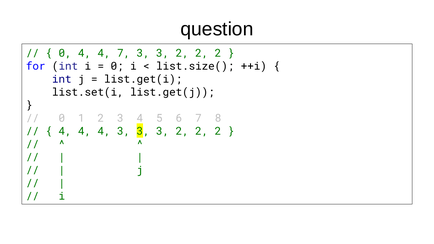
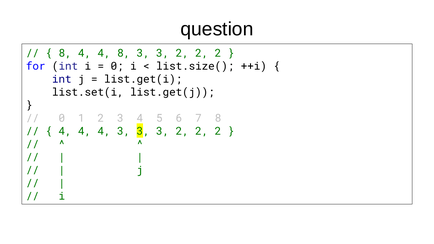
0 at (65, 53): 0 -> 8
4 7: 7 -> 8
